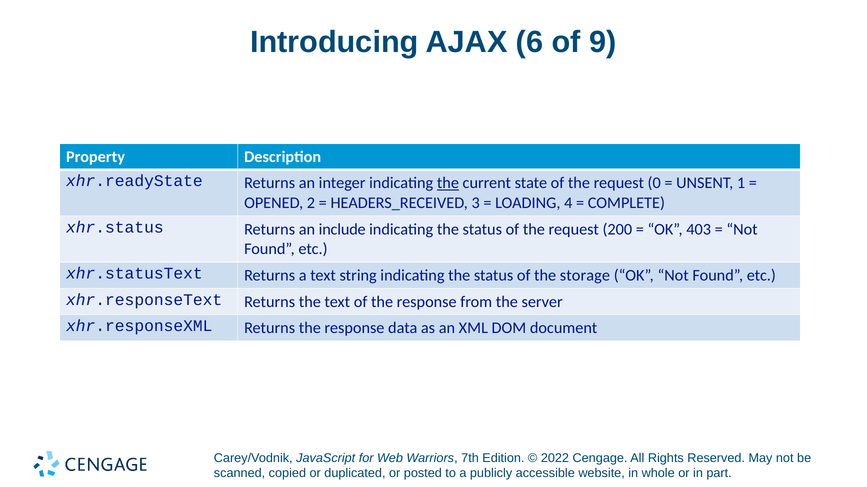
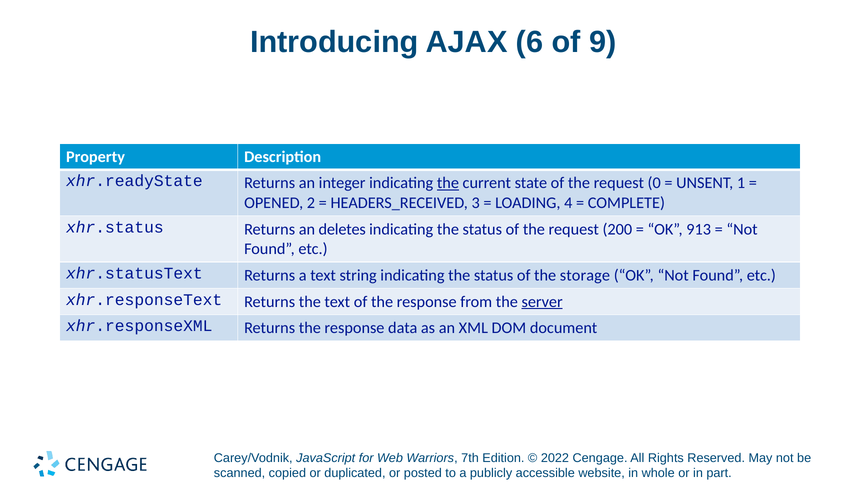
include: include -> deletes
403: 403 -> 913
server underline: none -> present
